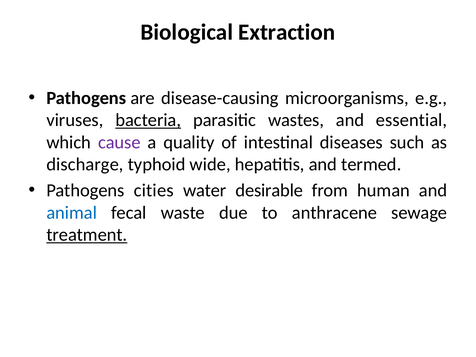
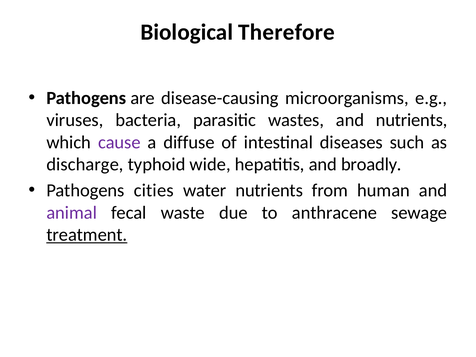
Extraction: Extraction -> Therefore
bacteria underline: present -> none
and essential: essential -> nutrients
quality: quality -> diffuse
termed: termed -> broadly
water desirable: desirable -> nutrients
animal colour: blue -> purple
